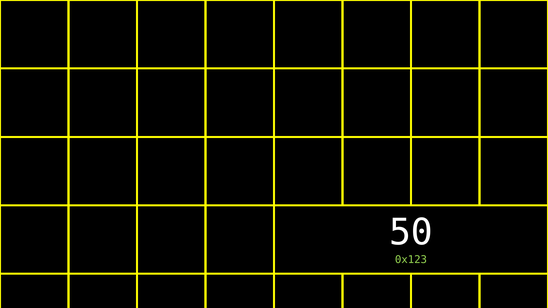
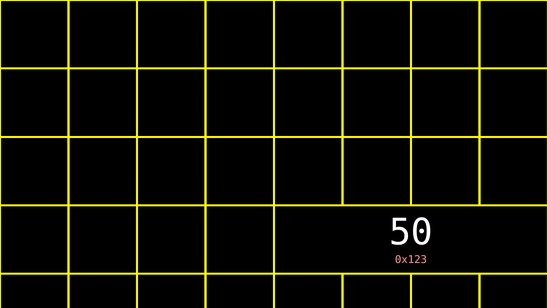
0x123 colour: light green -> pink
